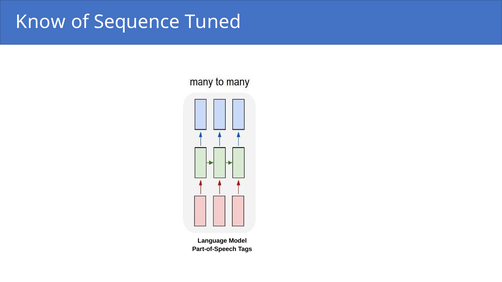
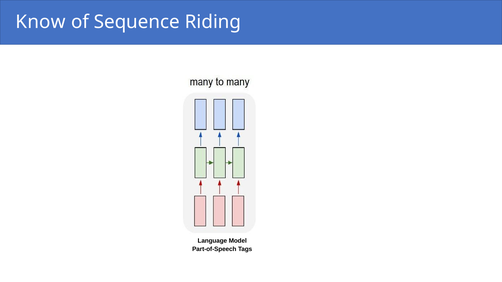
Tuned: Tuned -> Riding
